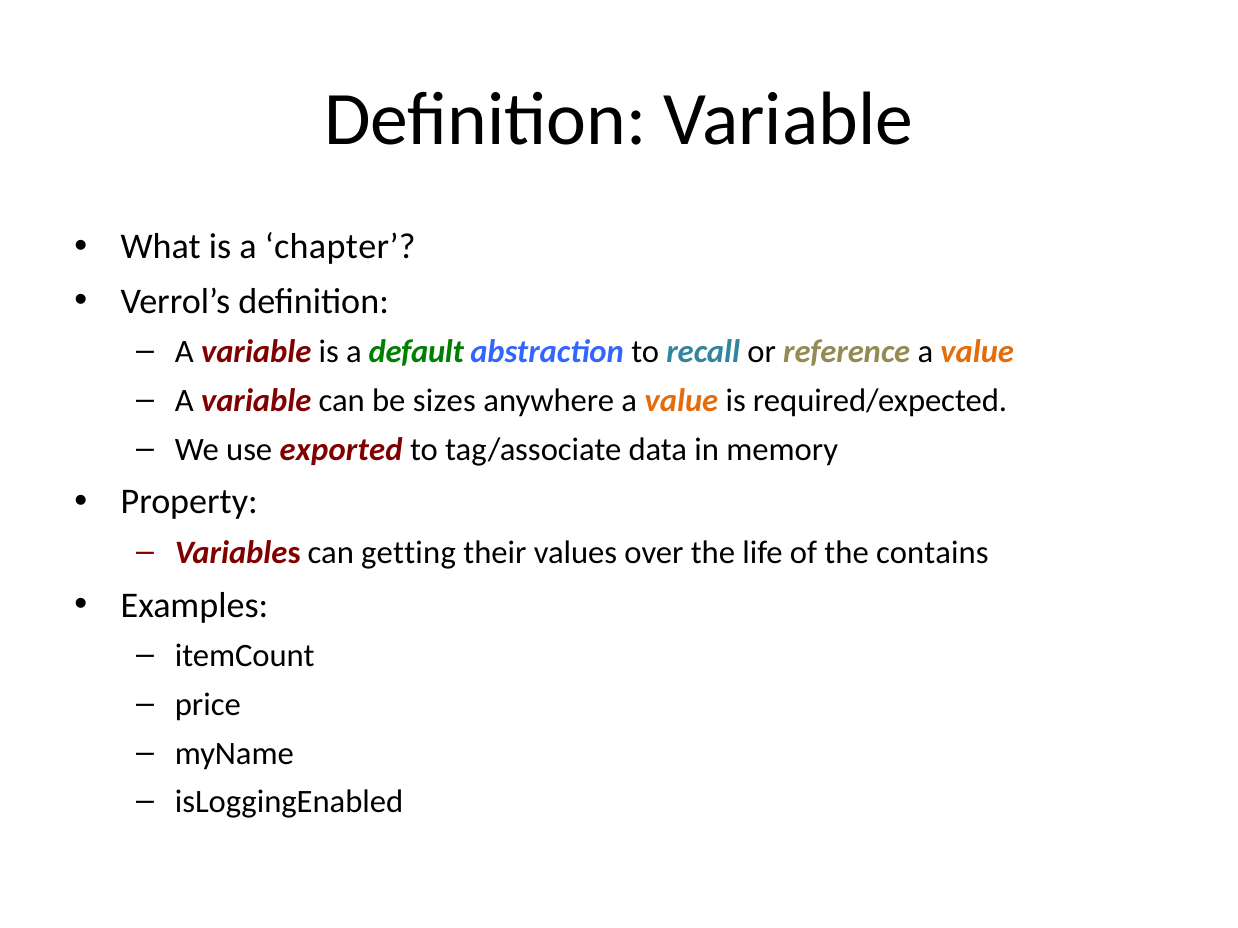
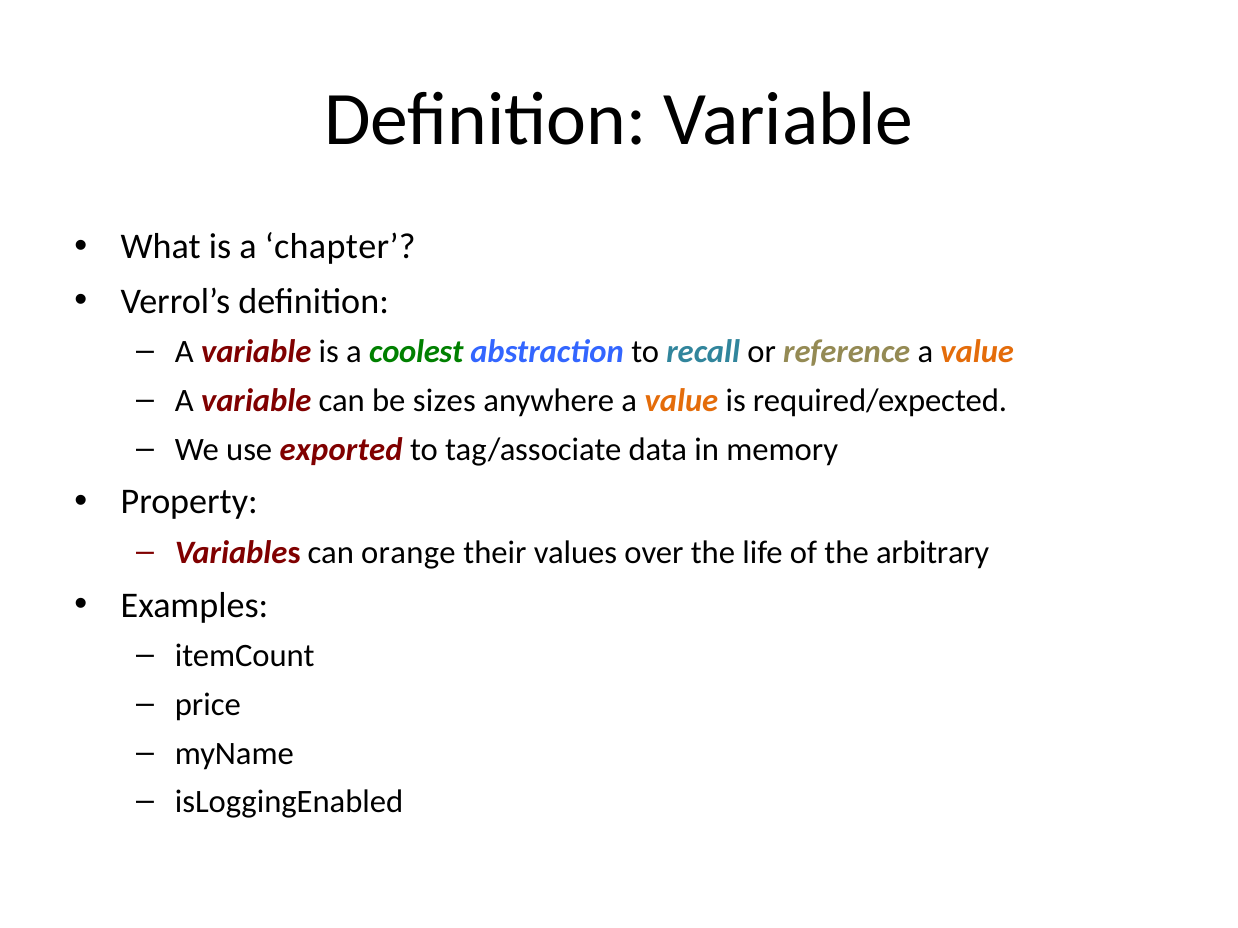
default: default -> coolest
getting: getting -> orange
contains: contains -> arbitrary
